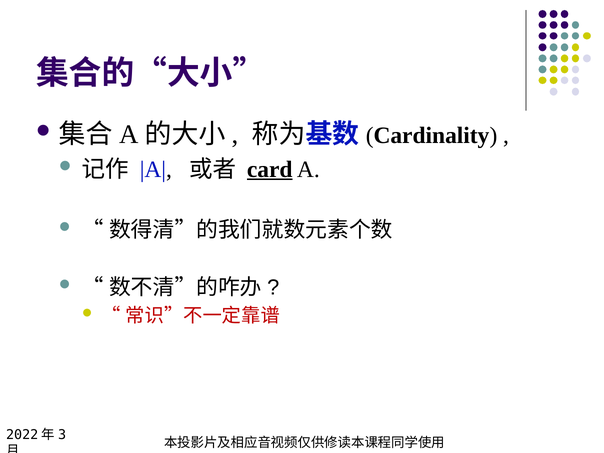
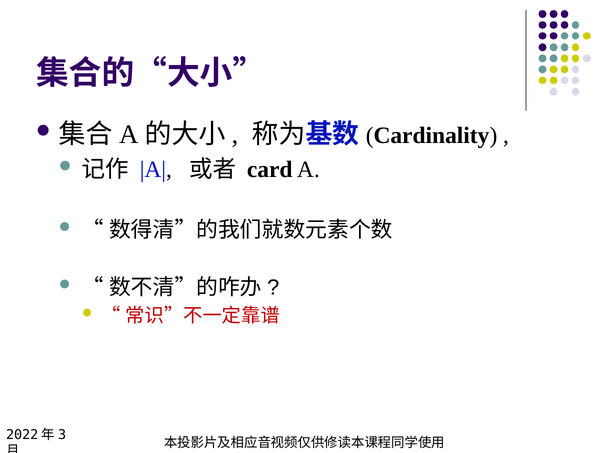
card underline: present -> none
